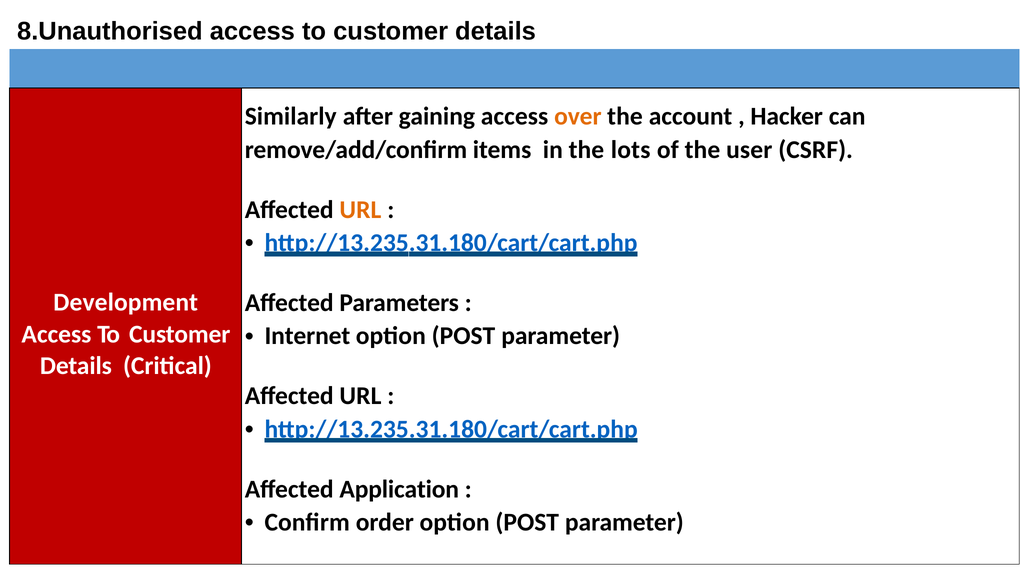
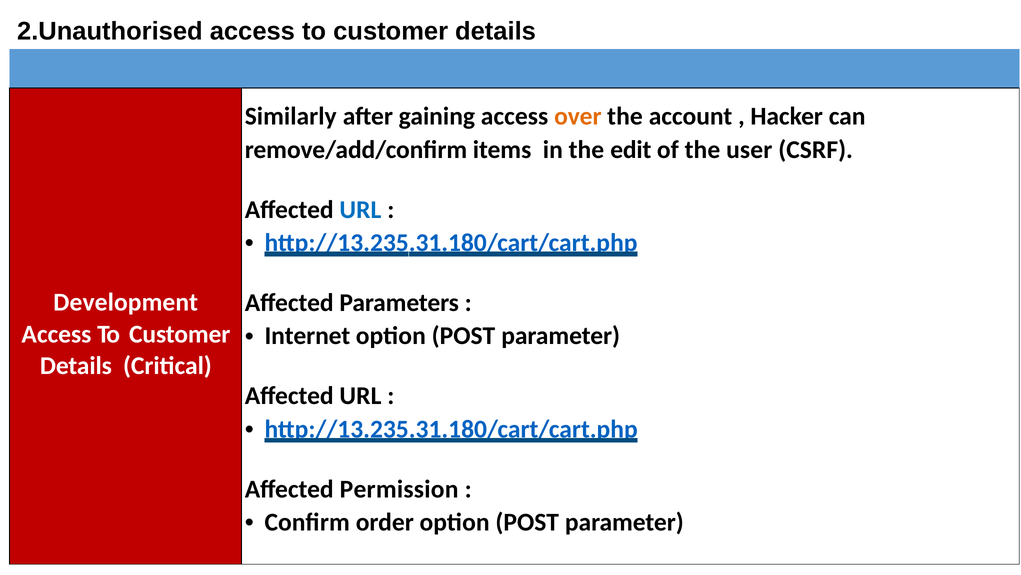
8.Unauthorised: 8.Unauthorised -> 2.Unauthorised
lots: lots -> edit
URL at (360, 209) colour: orange -> blue
Application: Application -> Permission
